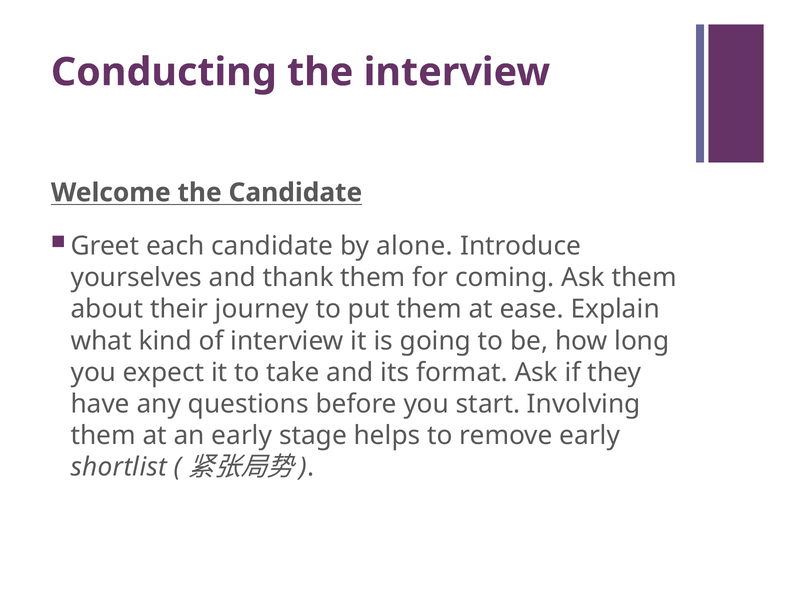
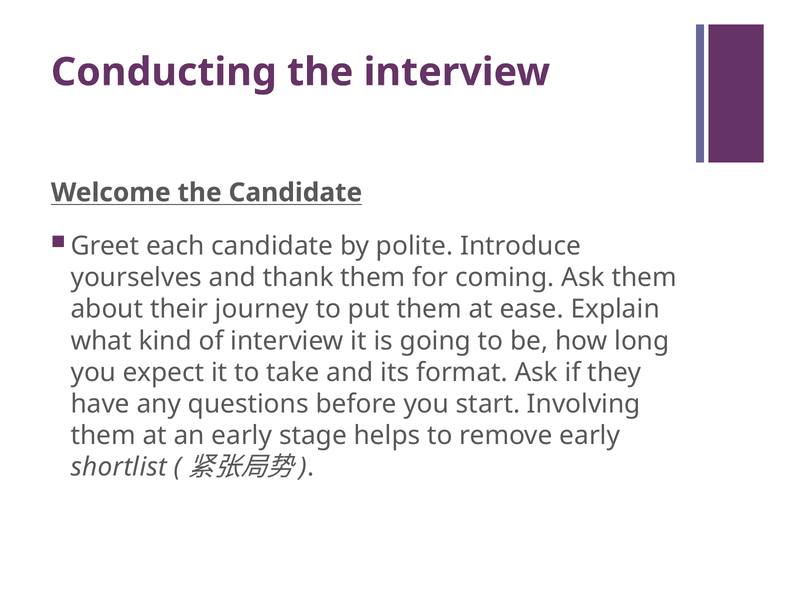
alone: alone -> polite
